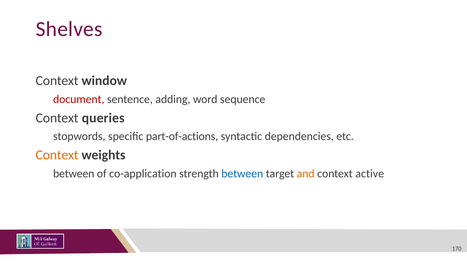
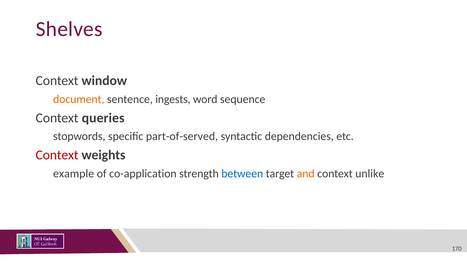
document colour: red -> orange
adding: adding -> ingests
part-of-actions: part-of-actions -> part-of-served
Context at (57, 155) colour: orange -> red
between at (74, 173): between -> example
active: active -> unlike
